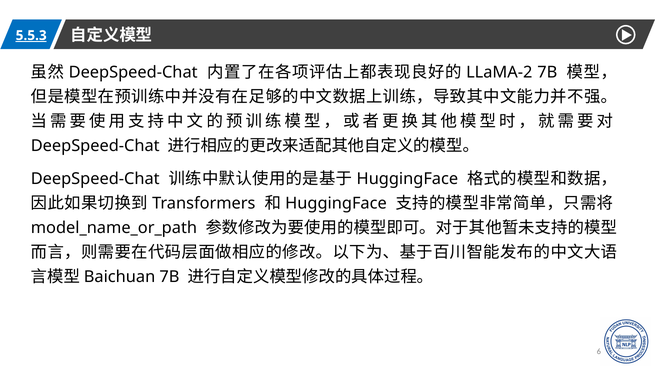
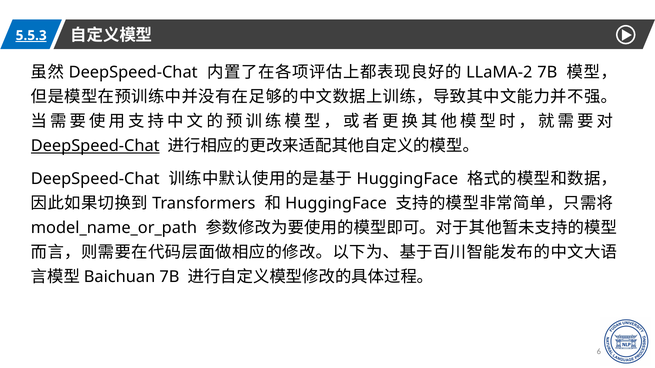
DeepSpeed-Chat at (95, 146) underline: none -> present
